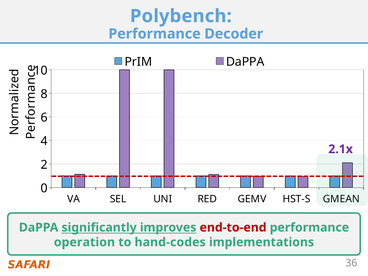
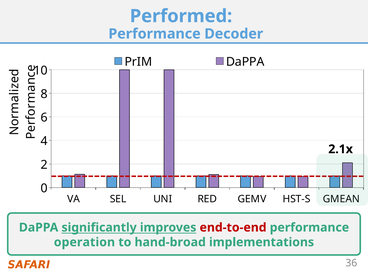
Polybench: Polybench -> Performed
2.1x colour: purple -> black
hand-codes: hand-codes -> hand-broad
